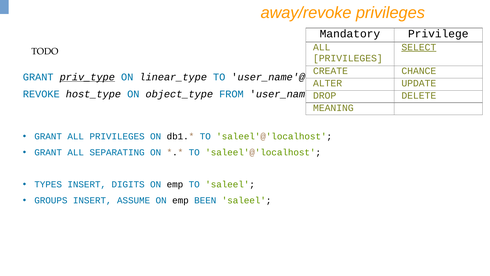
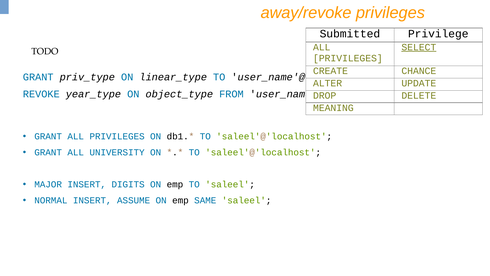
Mandatory: Mandatory -> Submitted
priv_type underline: present -> none
host_type: host_type -> year_type
SEPARATING: SEPARATING -> UNIVERSITY
TYPES: TYPES -> MAJOR
GROUPS: GROUPS -> NORMAL
BEEN: BEEN -> SAME
